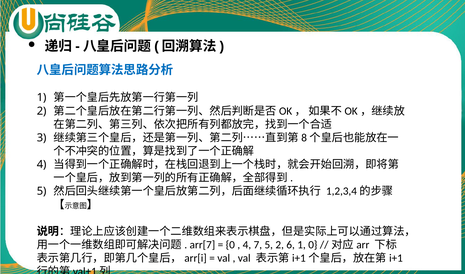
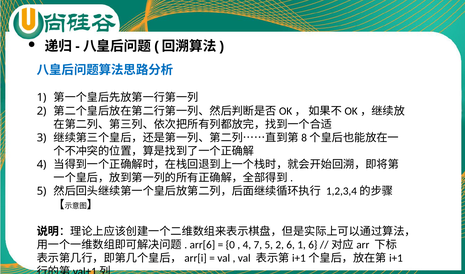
arr[7: arr[7 -> arr[6
1 0: 0 -> 6
